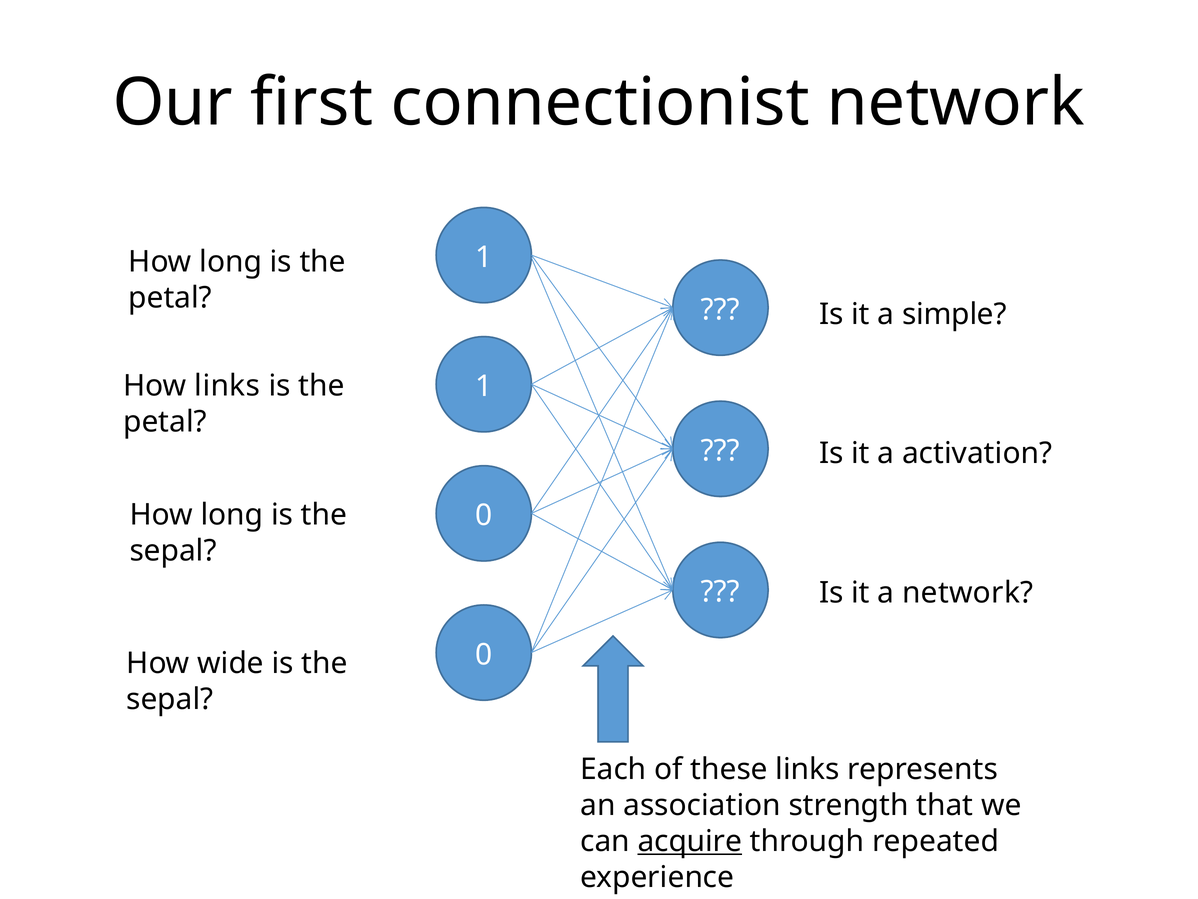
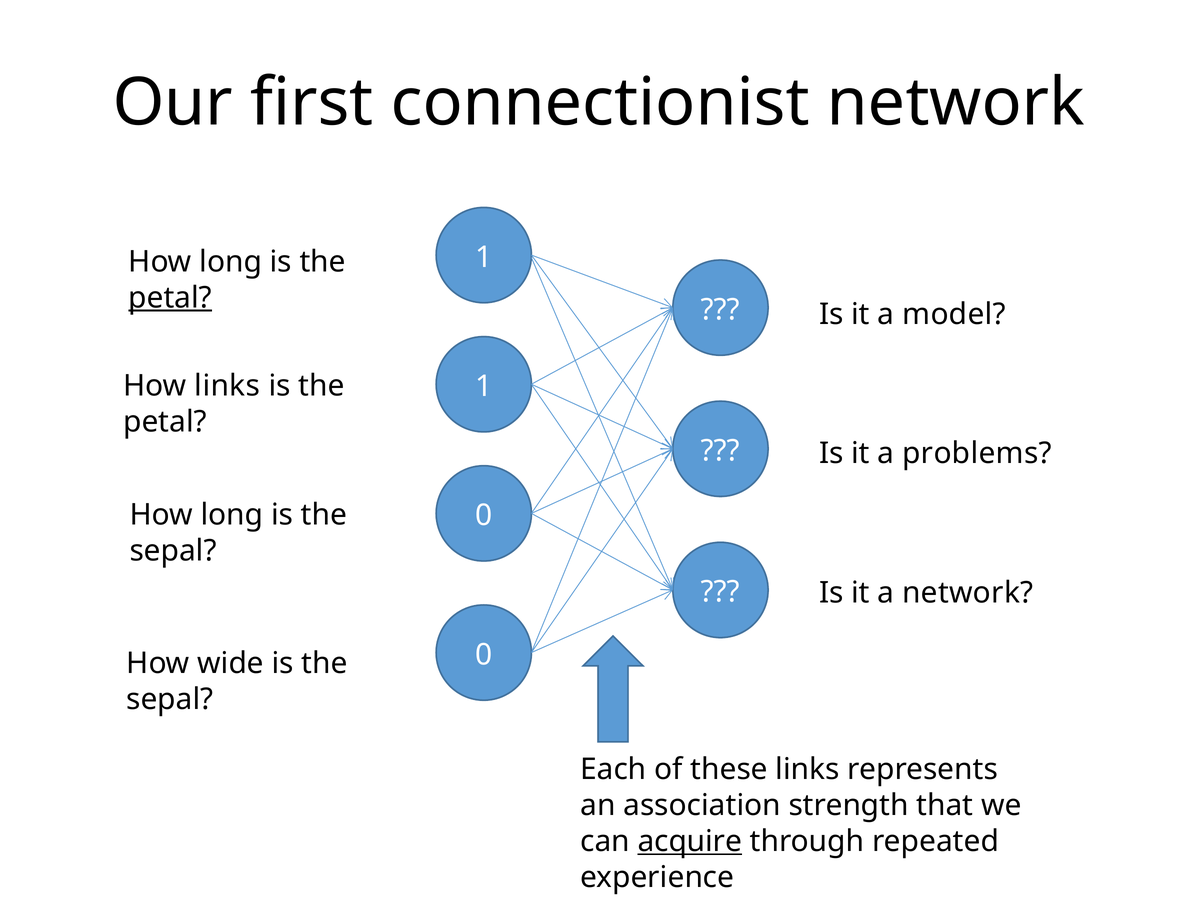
petal at (170, 298) underline: none -> present
simple: simple -> model
activation: activation -> problems
